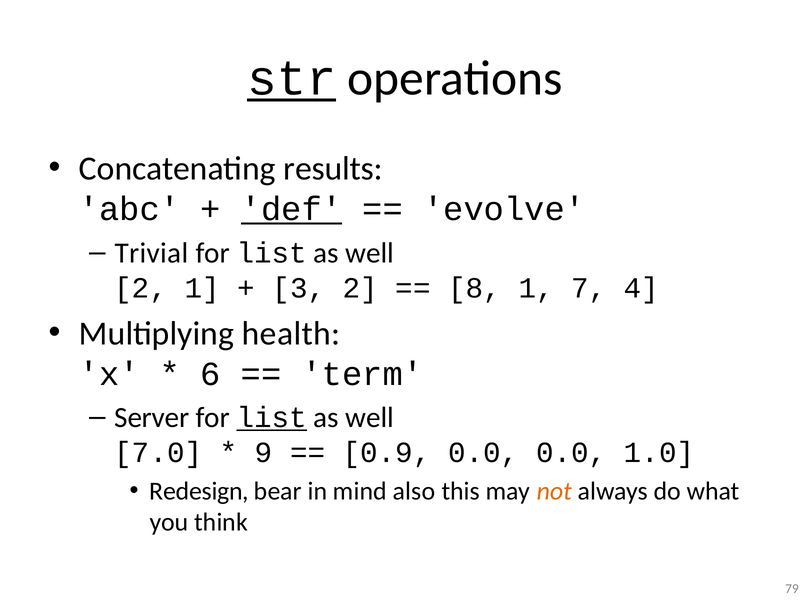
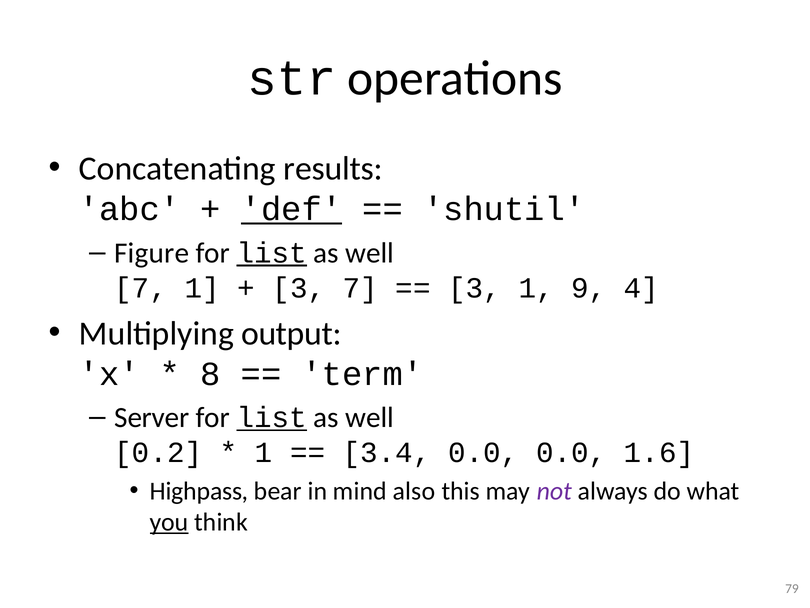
str underline: present -> none
evolve: evolve -> shutil
Trivial: Trivial -> Figure
list at (272, 253) underline: none -> present
2 at (141, 288): 2 -> 7
3 2: 2 -> 7
8 at (475, 288): 8 -> 3
7: 7 -> 9
health: health -> output
6: 6 -> 8
7.0: 7.0 -> 0.2
9 at (264, 452): 9 -> 1
0.9: 0.9 -> 3.4
1.0: 1.0 -> 1.6
Redesign: Redesign -> Highpass
not colour: orange -> purple
you underline: none -> present
